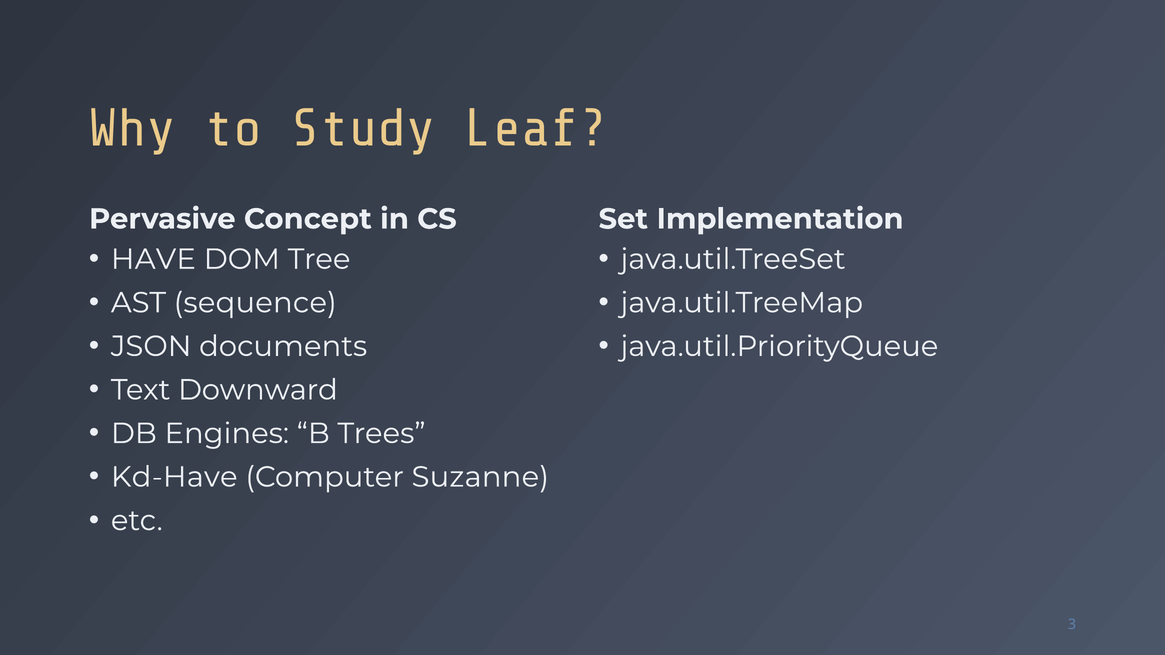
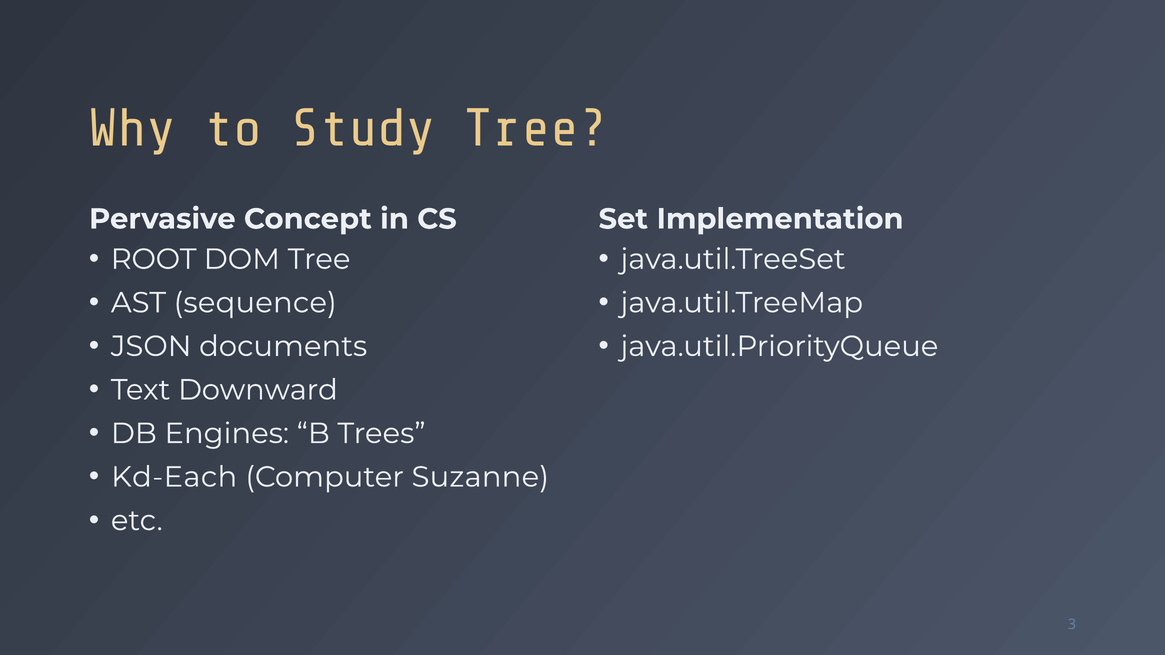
Study Leaf: Leaf -> Tree
HAVE: HAVE -> ROOT
Kd-Have: Kd-Have -> Kd-Each
